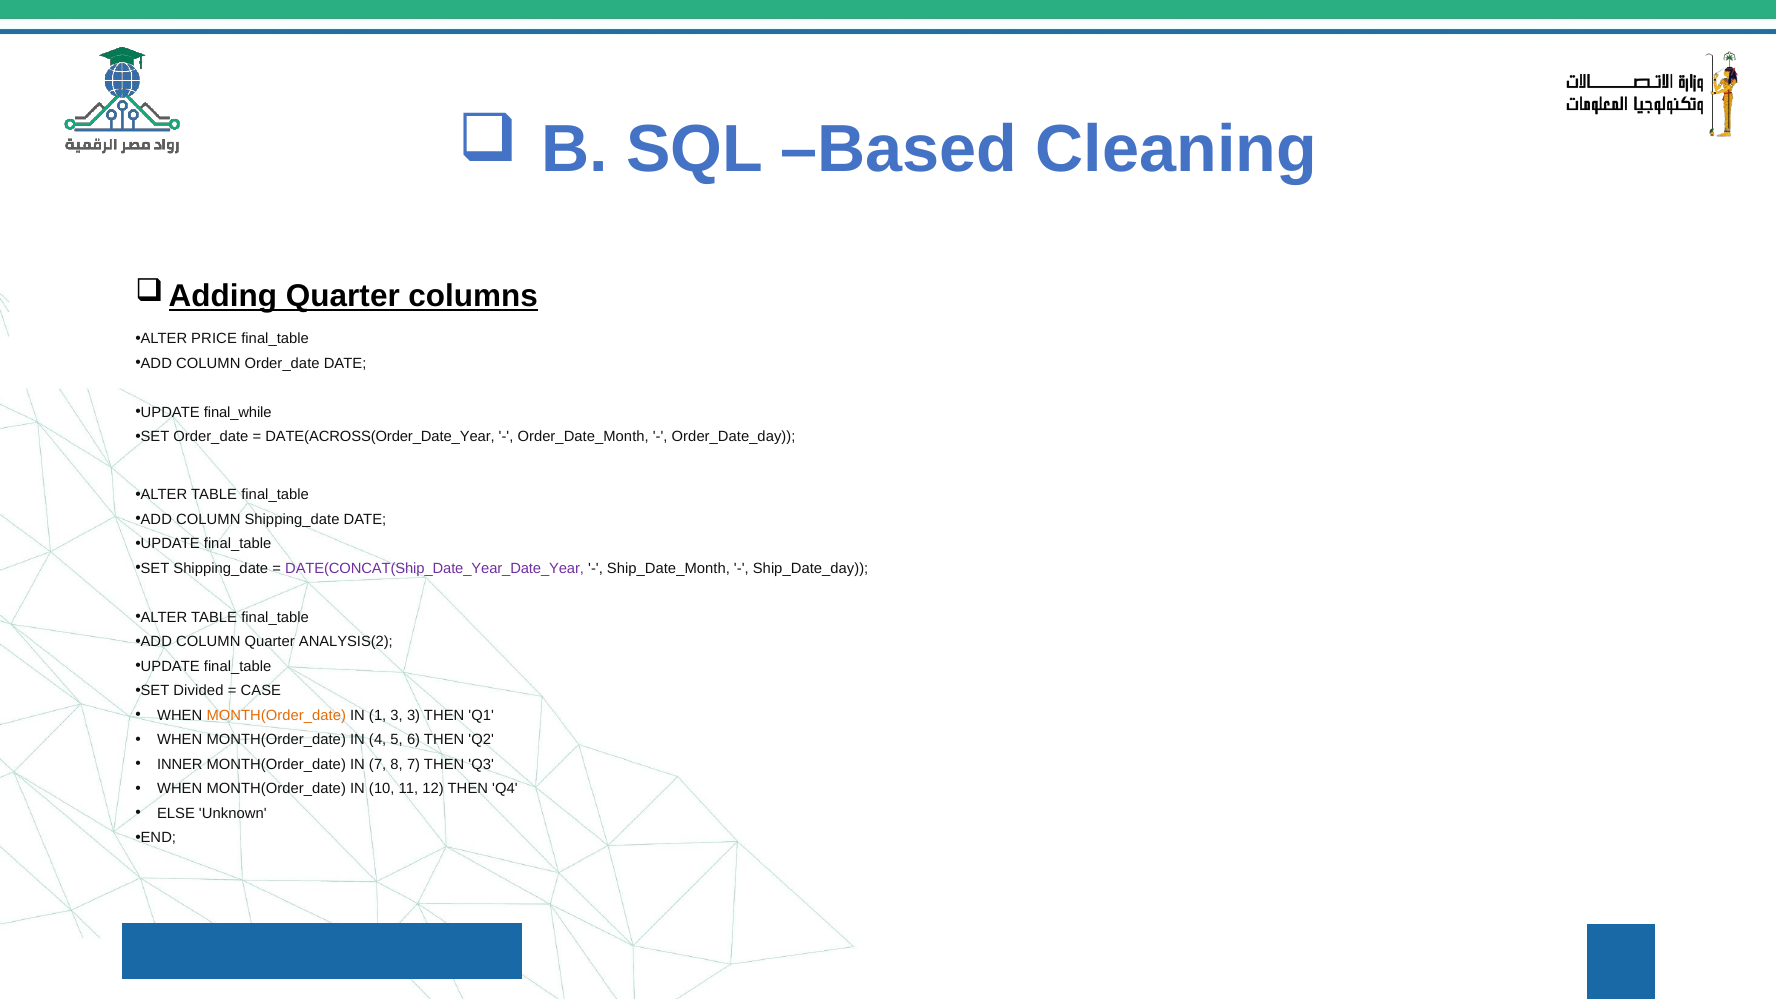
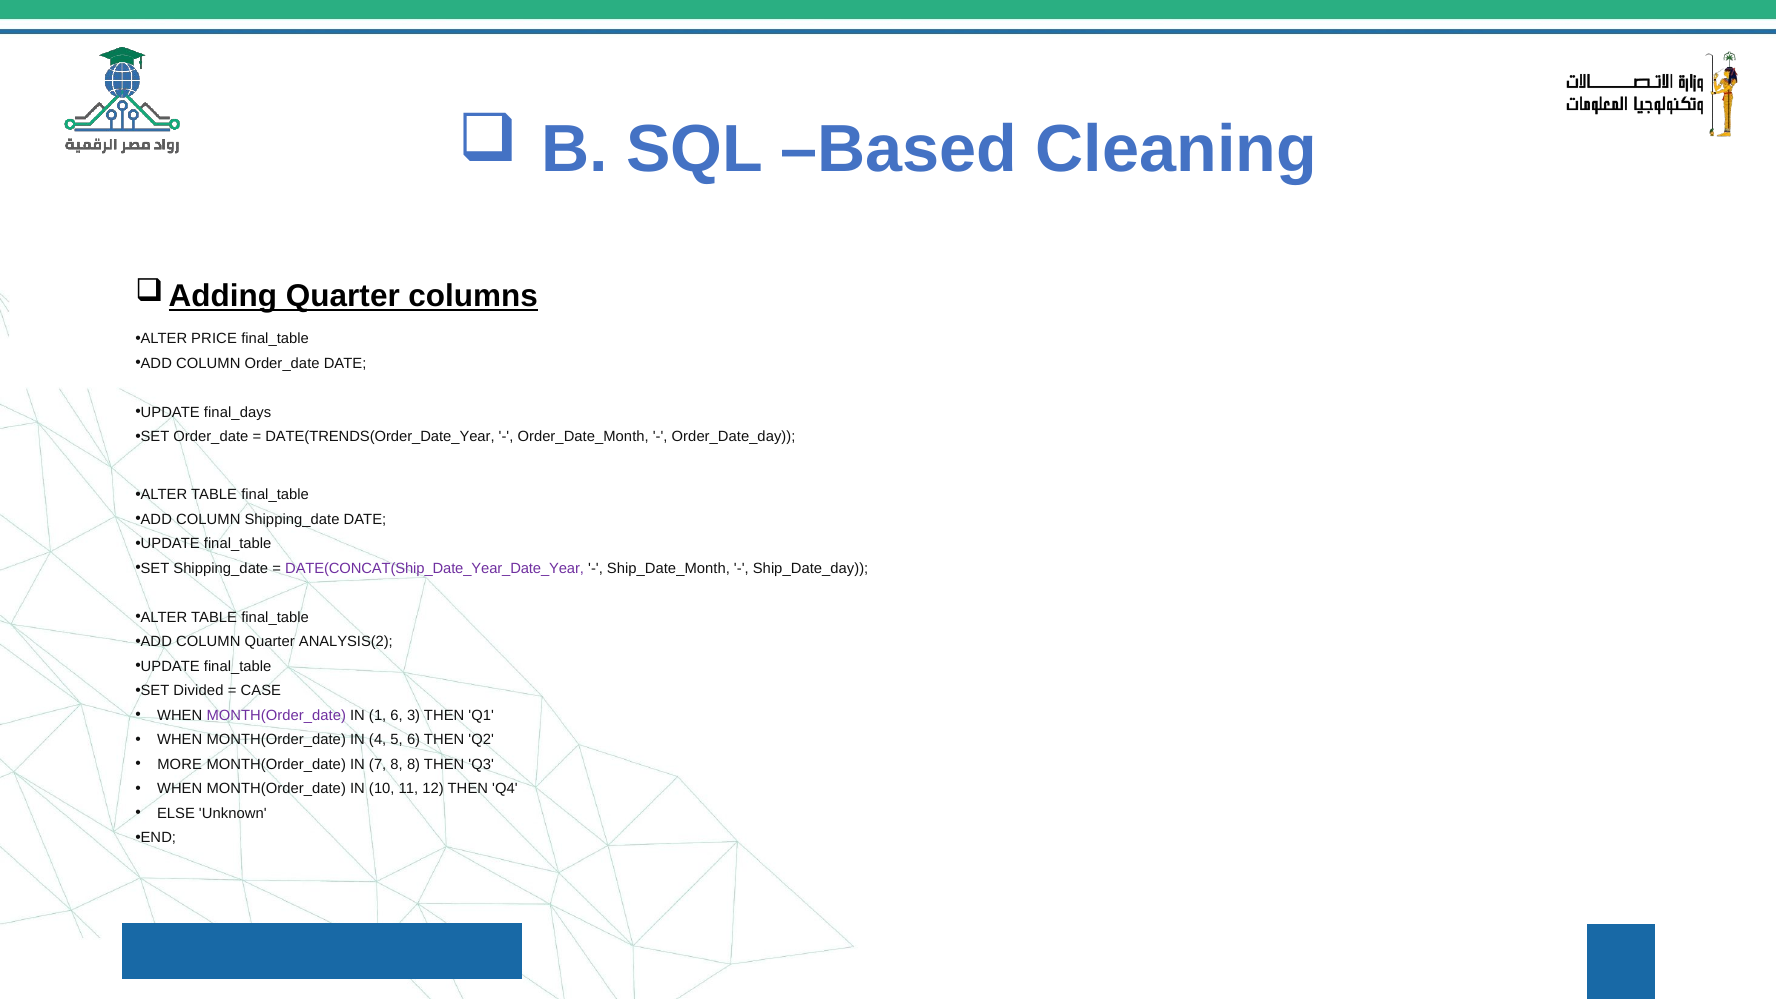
final_while: final_while -> final_days
DATE(ACROSS(Order_Date_Year: DATE(ACROSS(Order_Date_Year -> DATE(TRENDS(Order_Date_Year
MONTH(Order_date at (276, 715) colour: orange -> purple
1 3: 3 -> 6
INNER: INNER -> MORE
8 7: 7 -> 8
